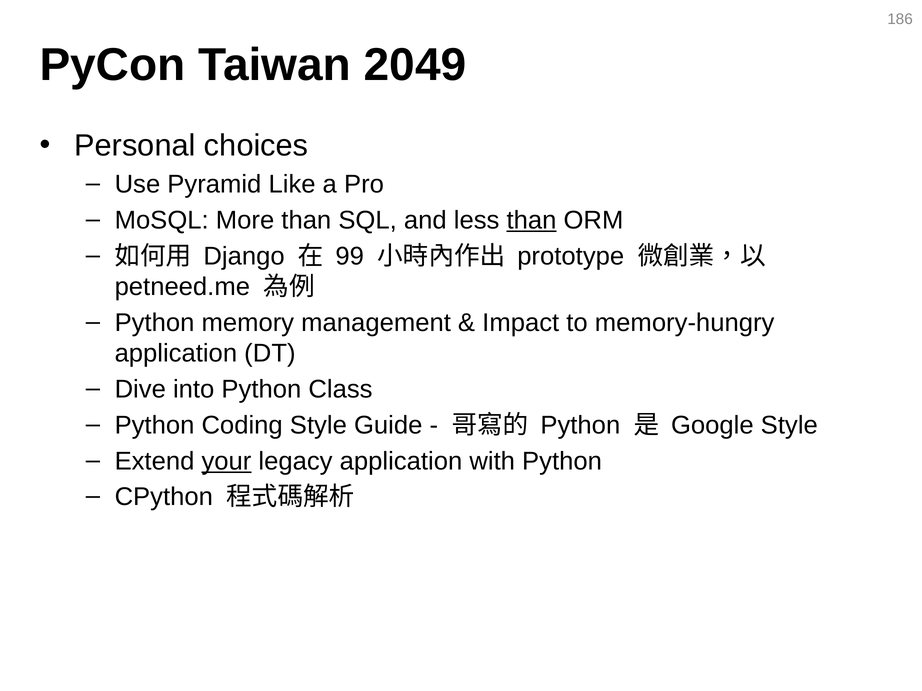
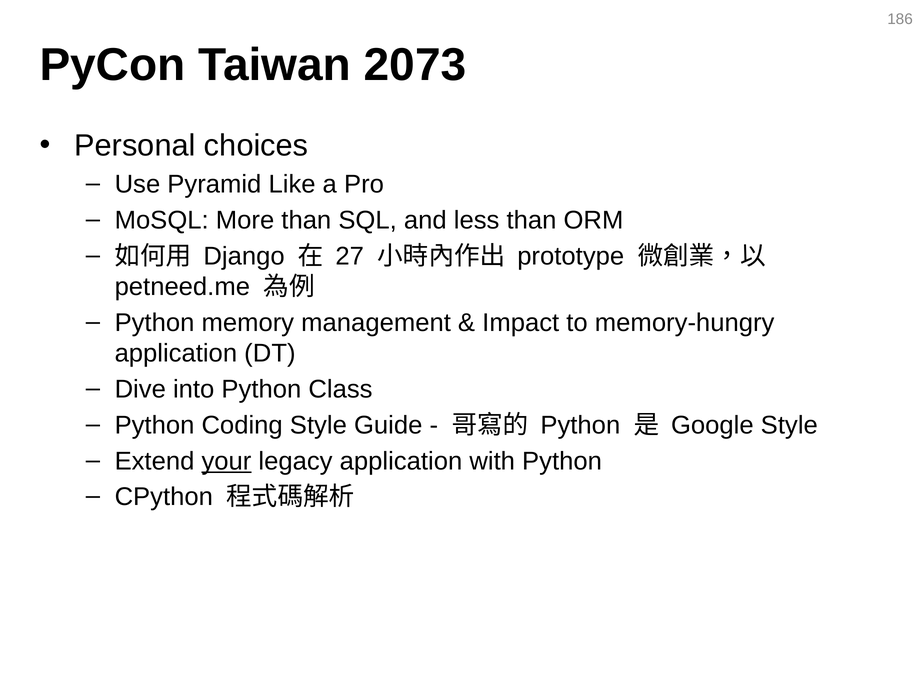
2049: 2049 -> 2073
than at (531, 220) underline: present -> none
99: 99 -> 27
